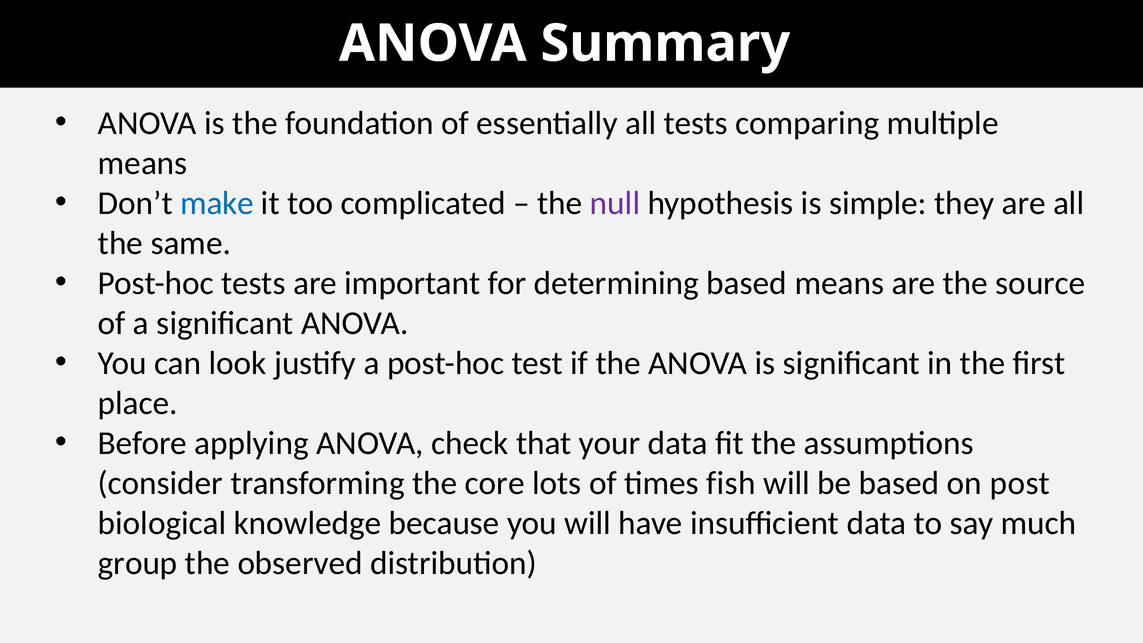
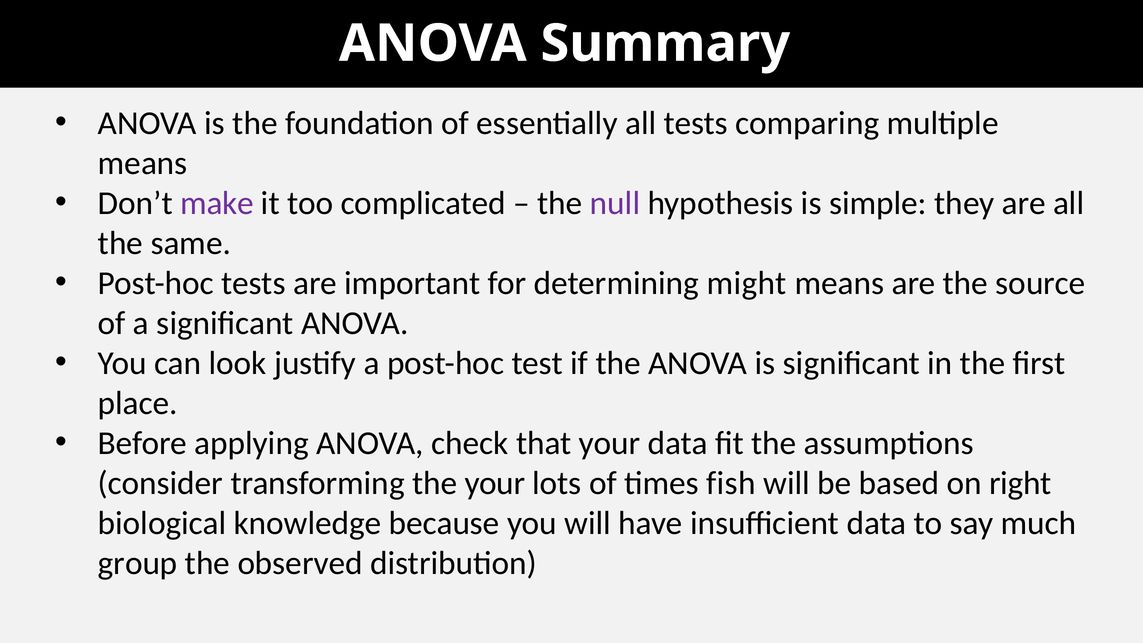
make colour: blue -> purple
determining based: based -> might
the core: core -> your
post: post -> right
